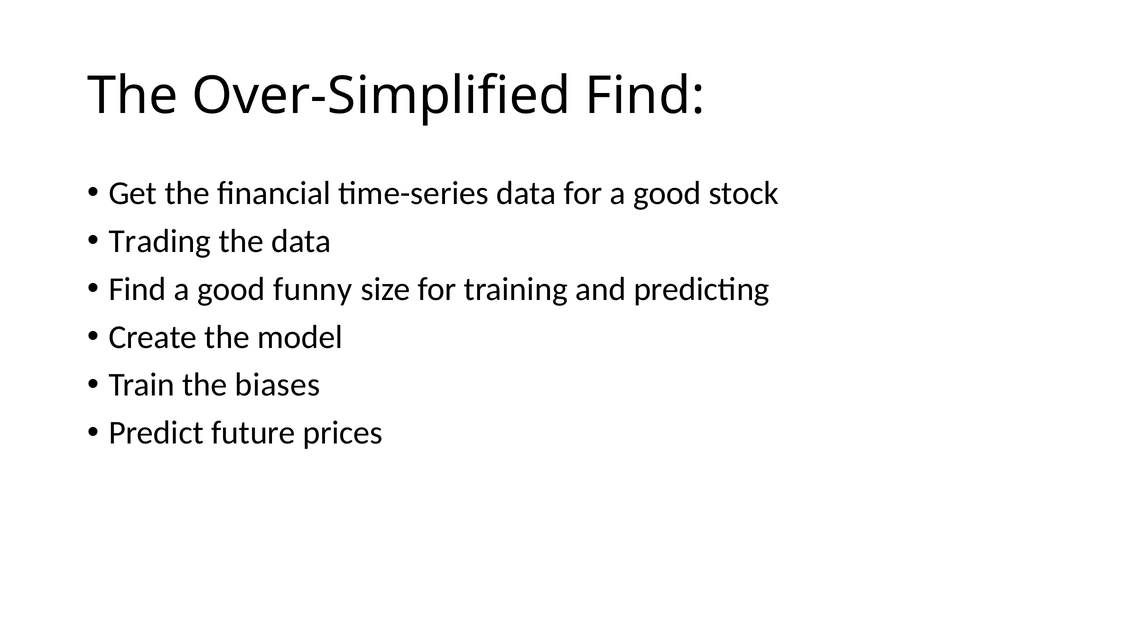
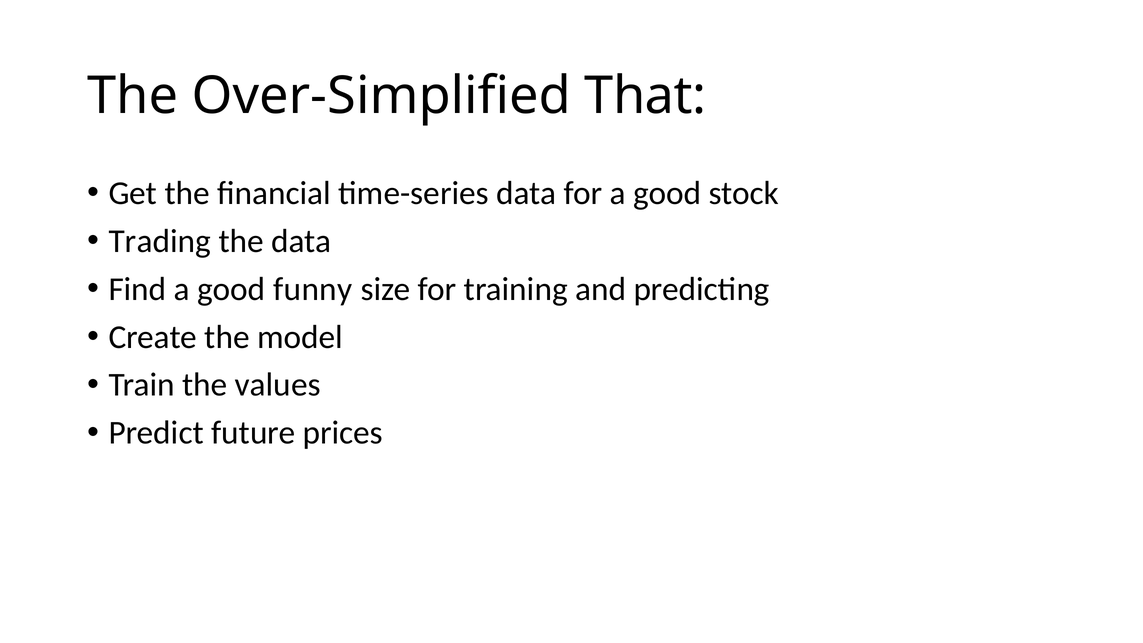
Over-Simplified Find: Find -> That
biases: biases -> values
